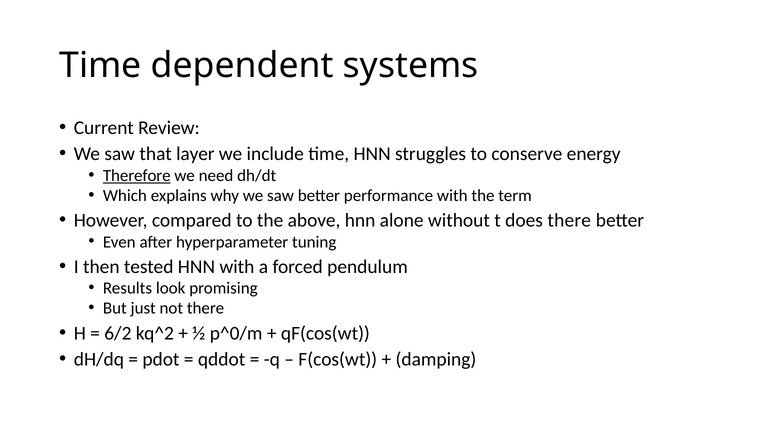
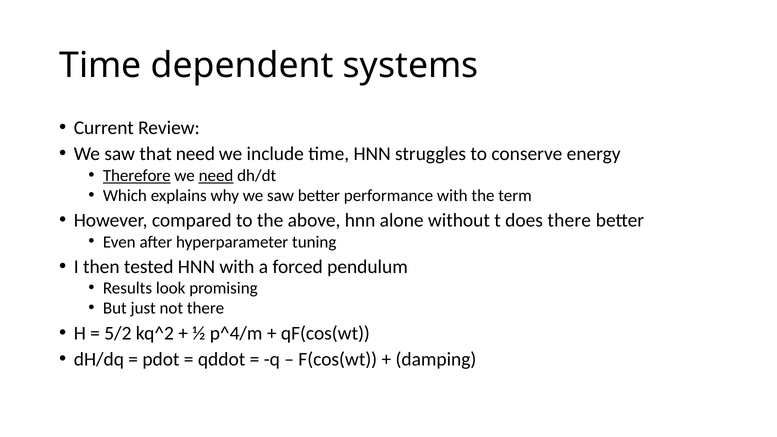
that layer: layer -> need
need at (216, 176) underline: none -> present
6/2: 6/2 -> 5/2
p^0/m: p^0/m -> p^4/m
